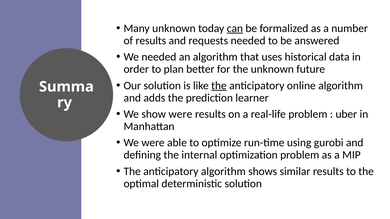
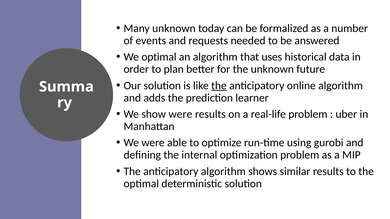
can underline: present -> none
of results: results -> events
We needed: needed -> optimal
